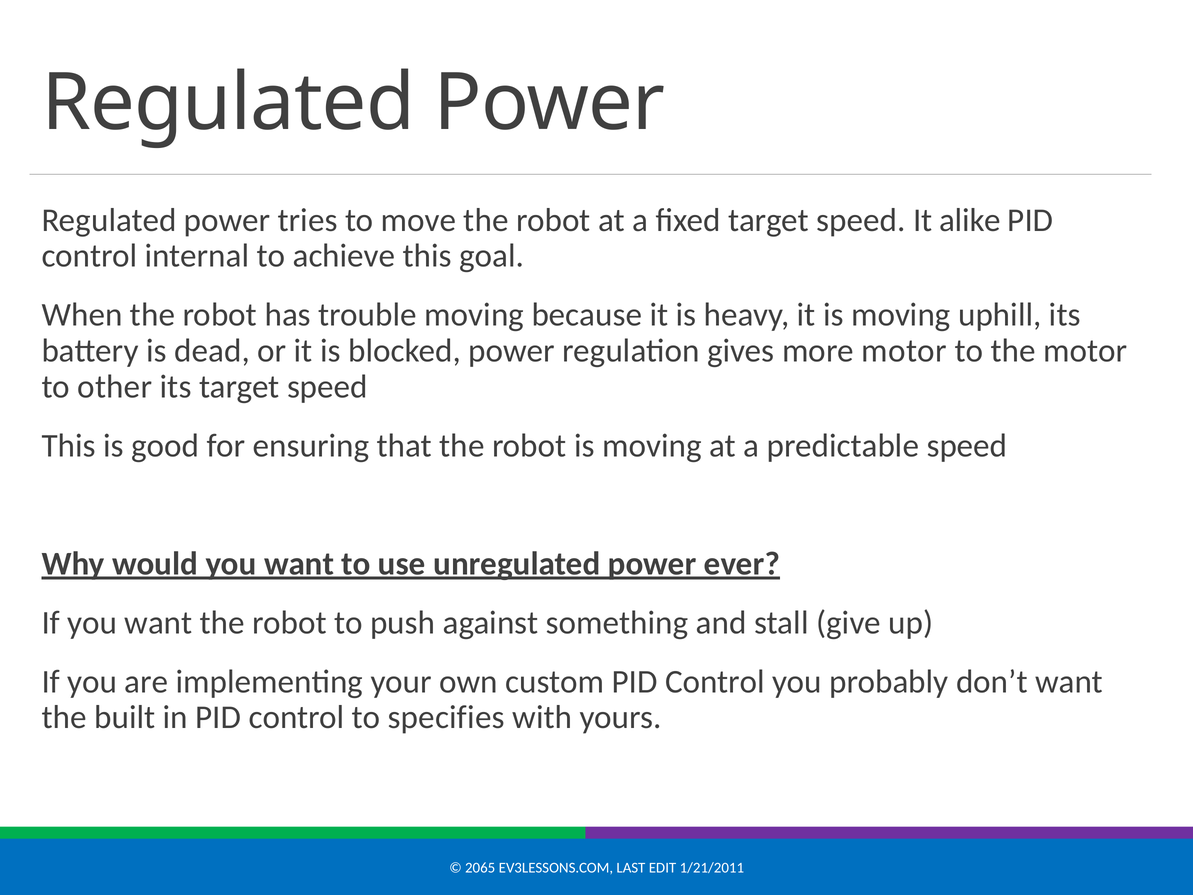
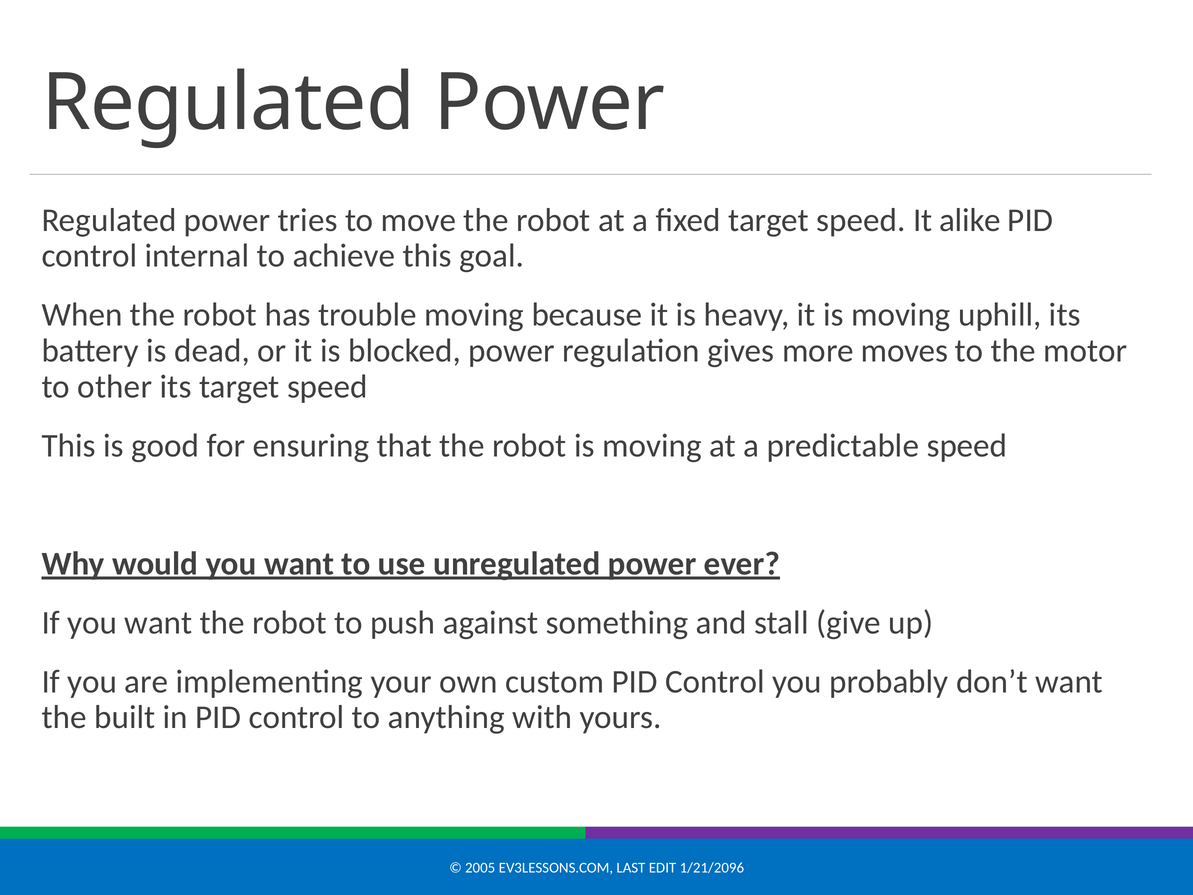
more motor: motor -> moves
specifies: specifies -> anything
2065: 2065 -> 2005
1/21/2011: 1/21/2011 -> 1/21/2096
